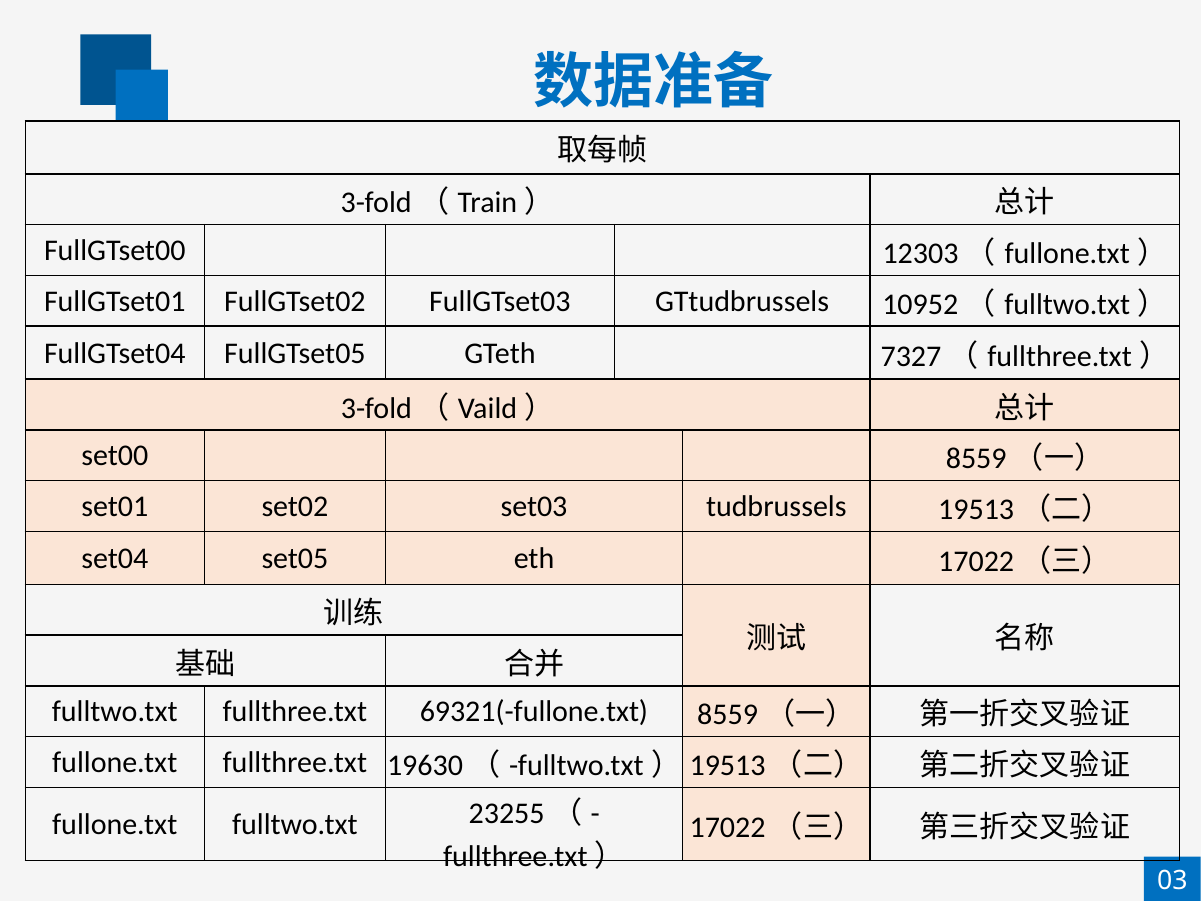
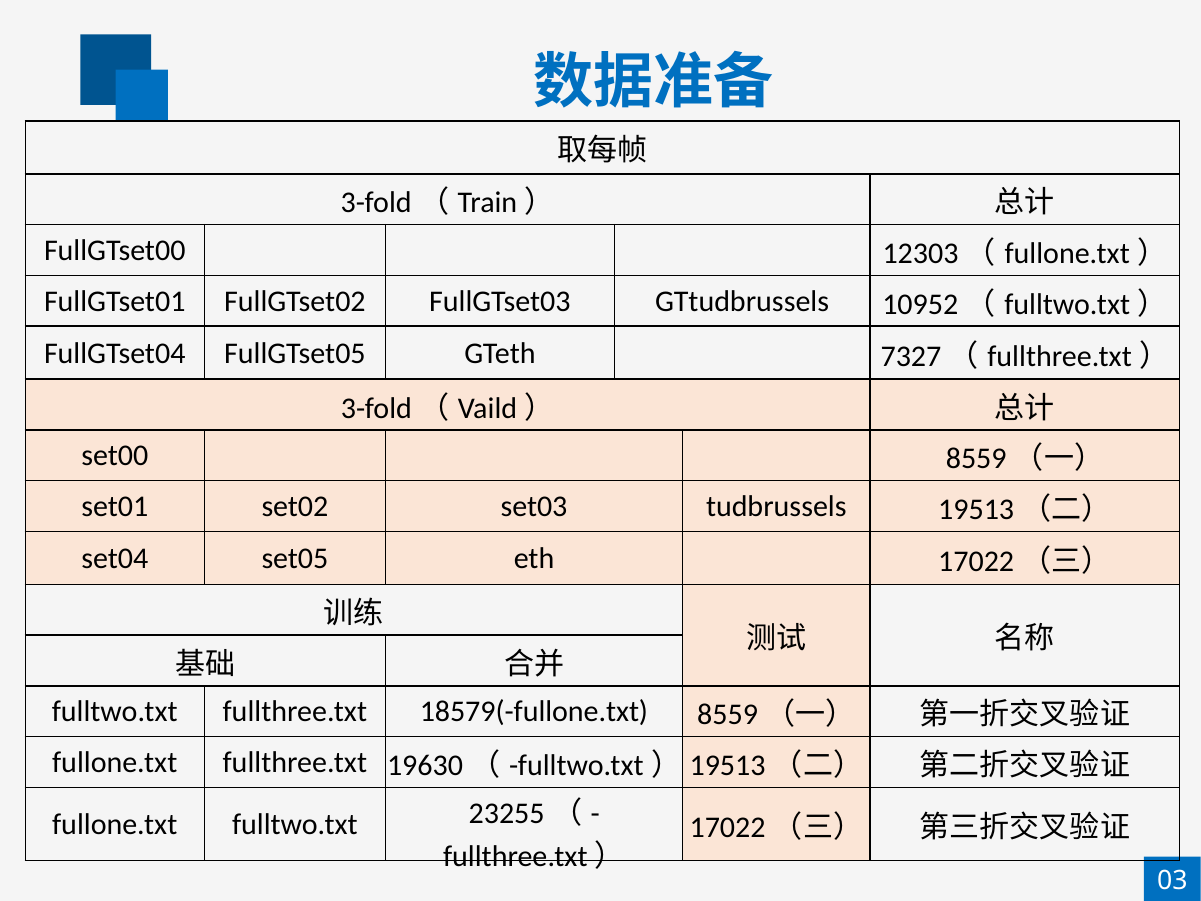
69321(-fullone.txt: 69321(-fullone.txt -> 18579(-fullone.txt
